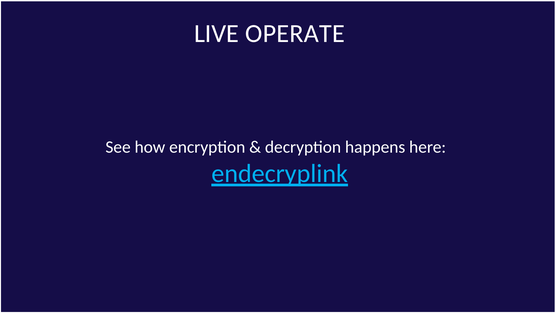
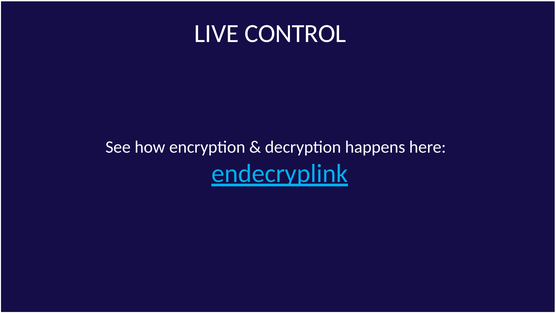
OPERATE: OPERATE -> CONTROL
